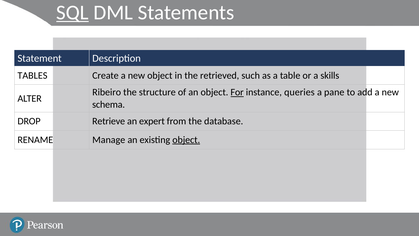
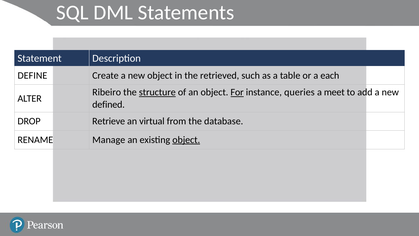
SQL underline: present -> none
TABLES: TABLES -> DEFINE
skills: skills -> each
structure underline: none -> present
pane: pane -> meet
schema: schema -> defined
expert: expert -> virtual
